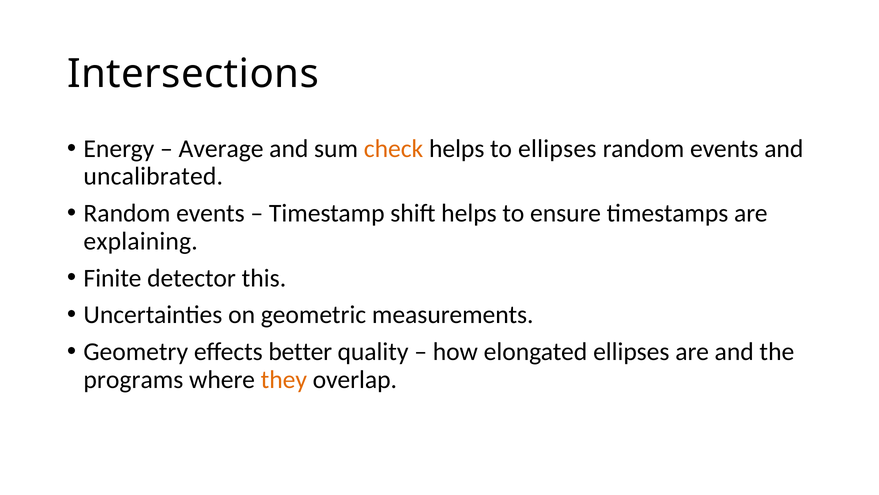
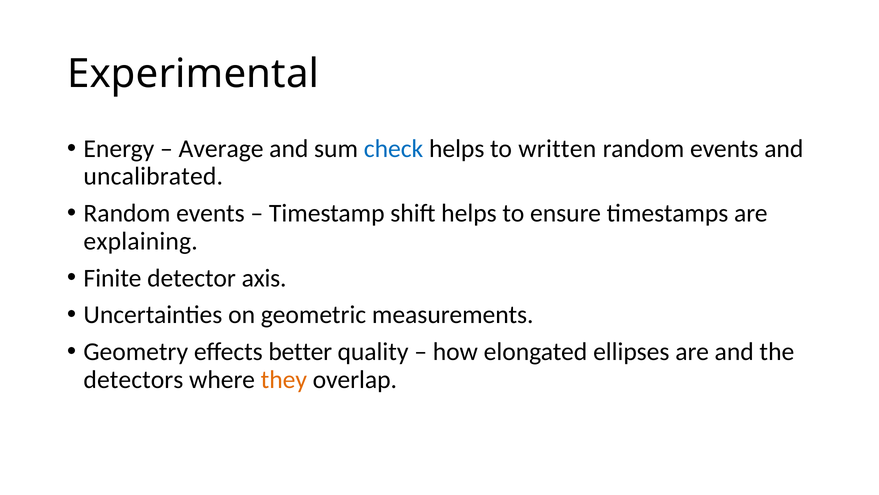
Intersections: Intersections -> Experimental
check colour: orange -> blue
to ellipses: ellipses -> written
this: this -> axis
programs: programs -> detectors
